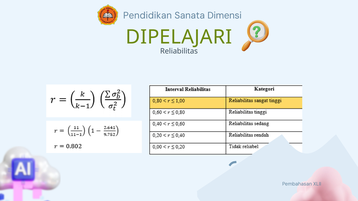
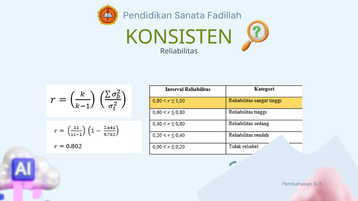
Dimensi: Dimensi -> Fadillah
DIPELAJARI: DIPELAJARI -> KONSISTEN
